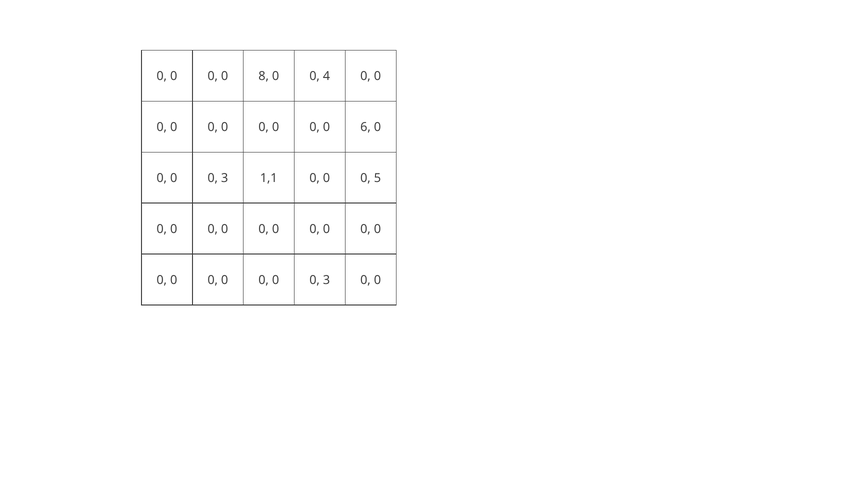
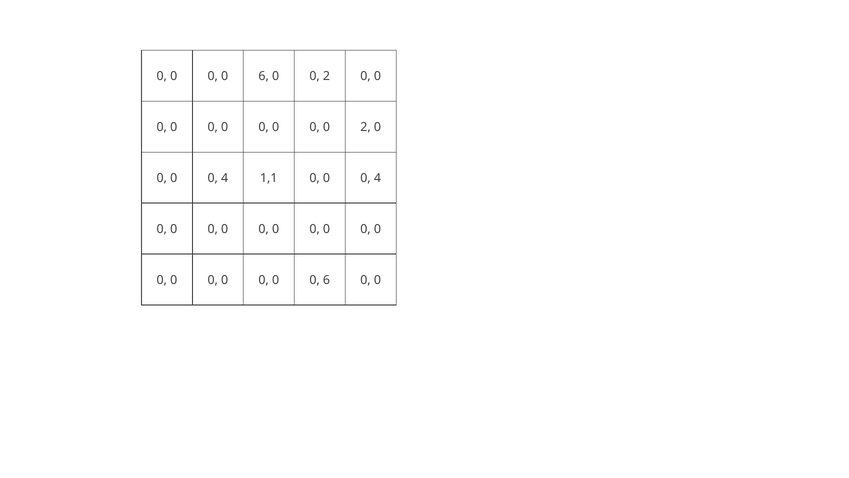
8 at (264, 76): 8 -> 6
4 at (327, 76): 4 -> 2
0 0 0 6: 6 -> 2
3 at (225, 178): 3 -> 4
5 at (377, 178): 5 -> 4
3 at (327, 280): 3 -> 6
